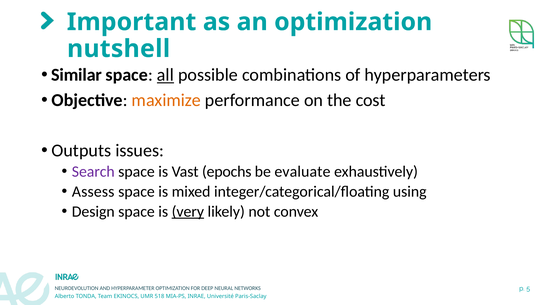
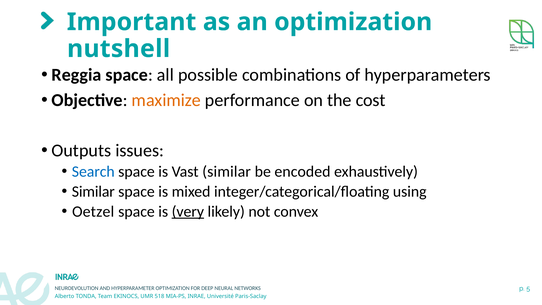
Similar: Similar -> Reggia
all underline: present -> none
Search colour: purple -> blue
Vast epochs: epochs -> similar
evaluate: evaluate -> encoded
Assess at (93, 192): Assess -> Similar
Design: Design -> Oetzel
